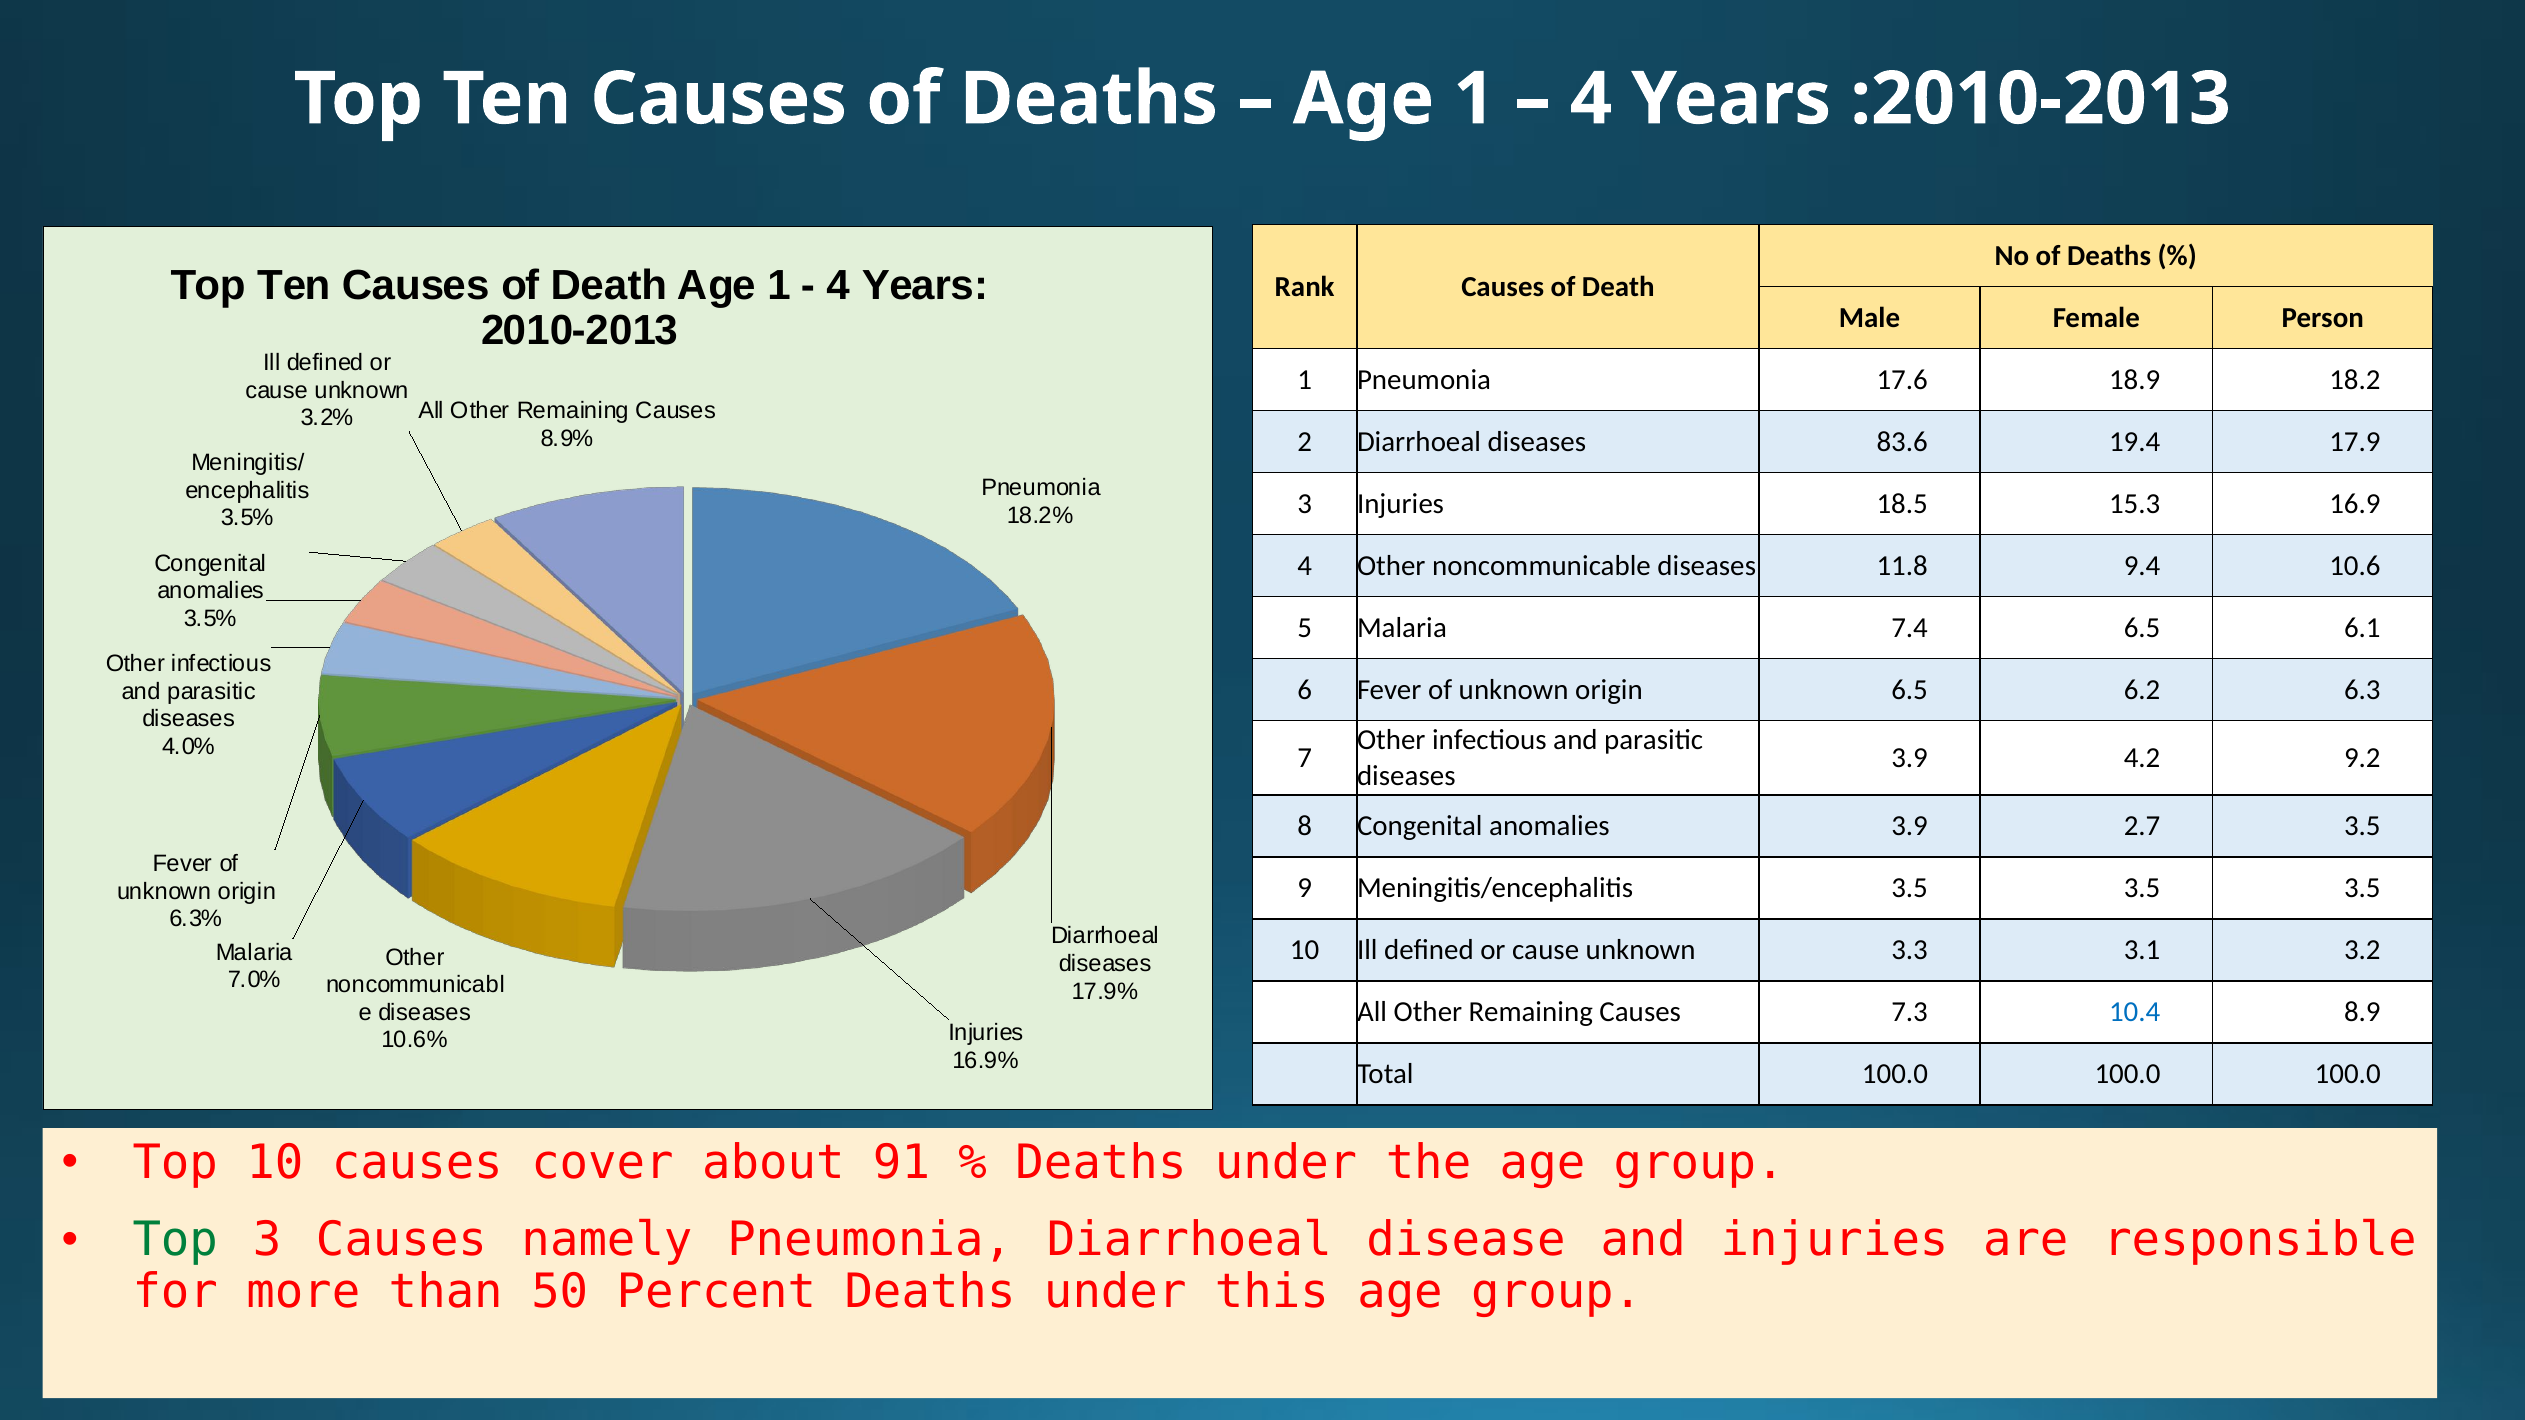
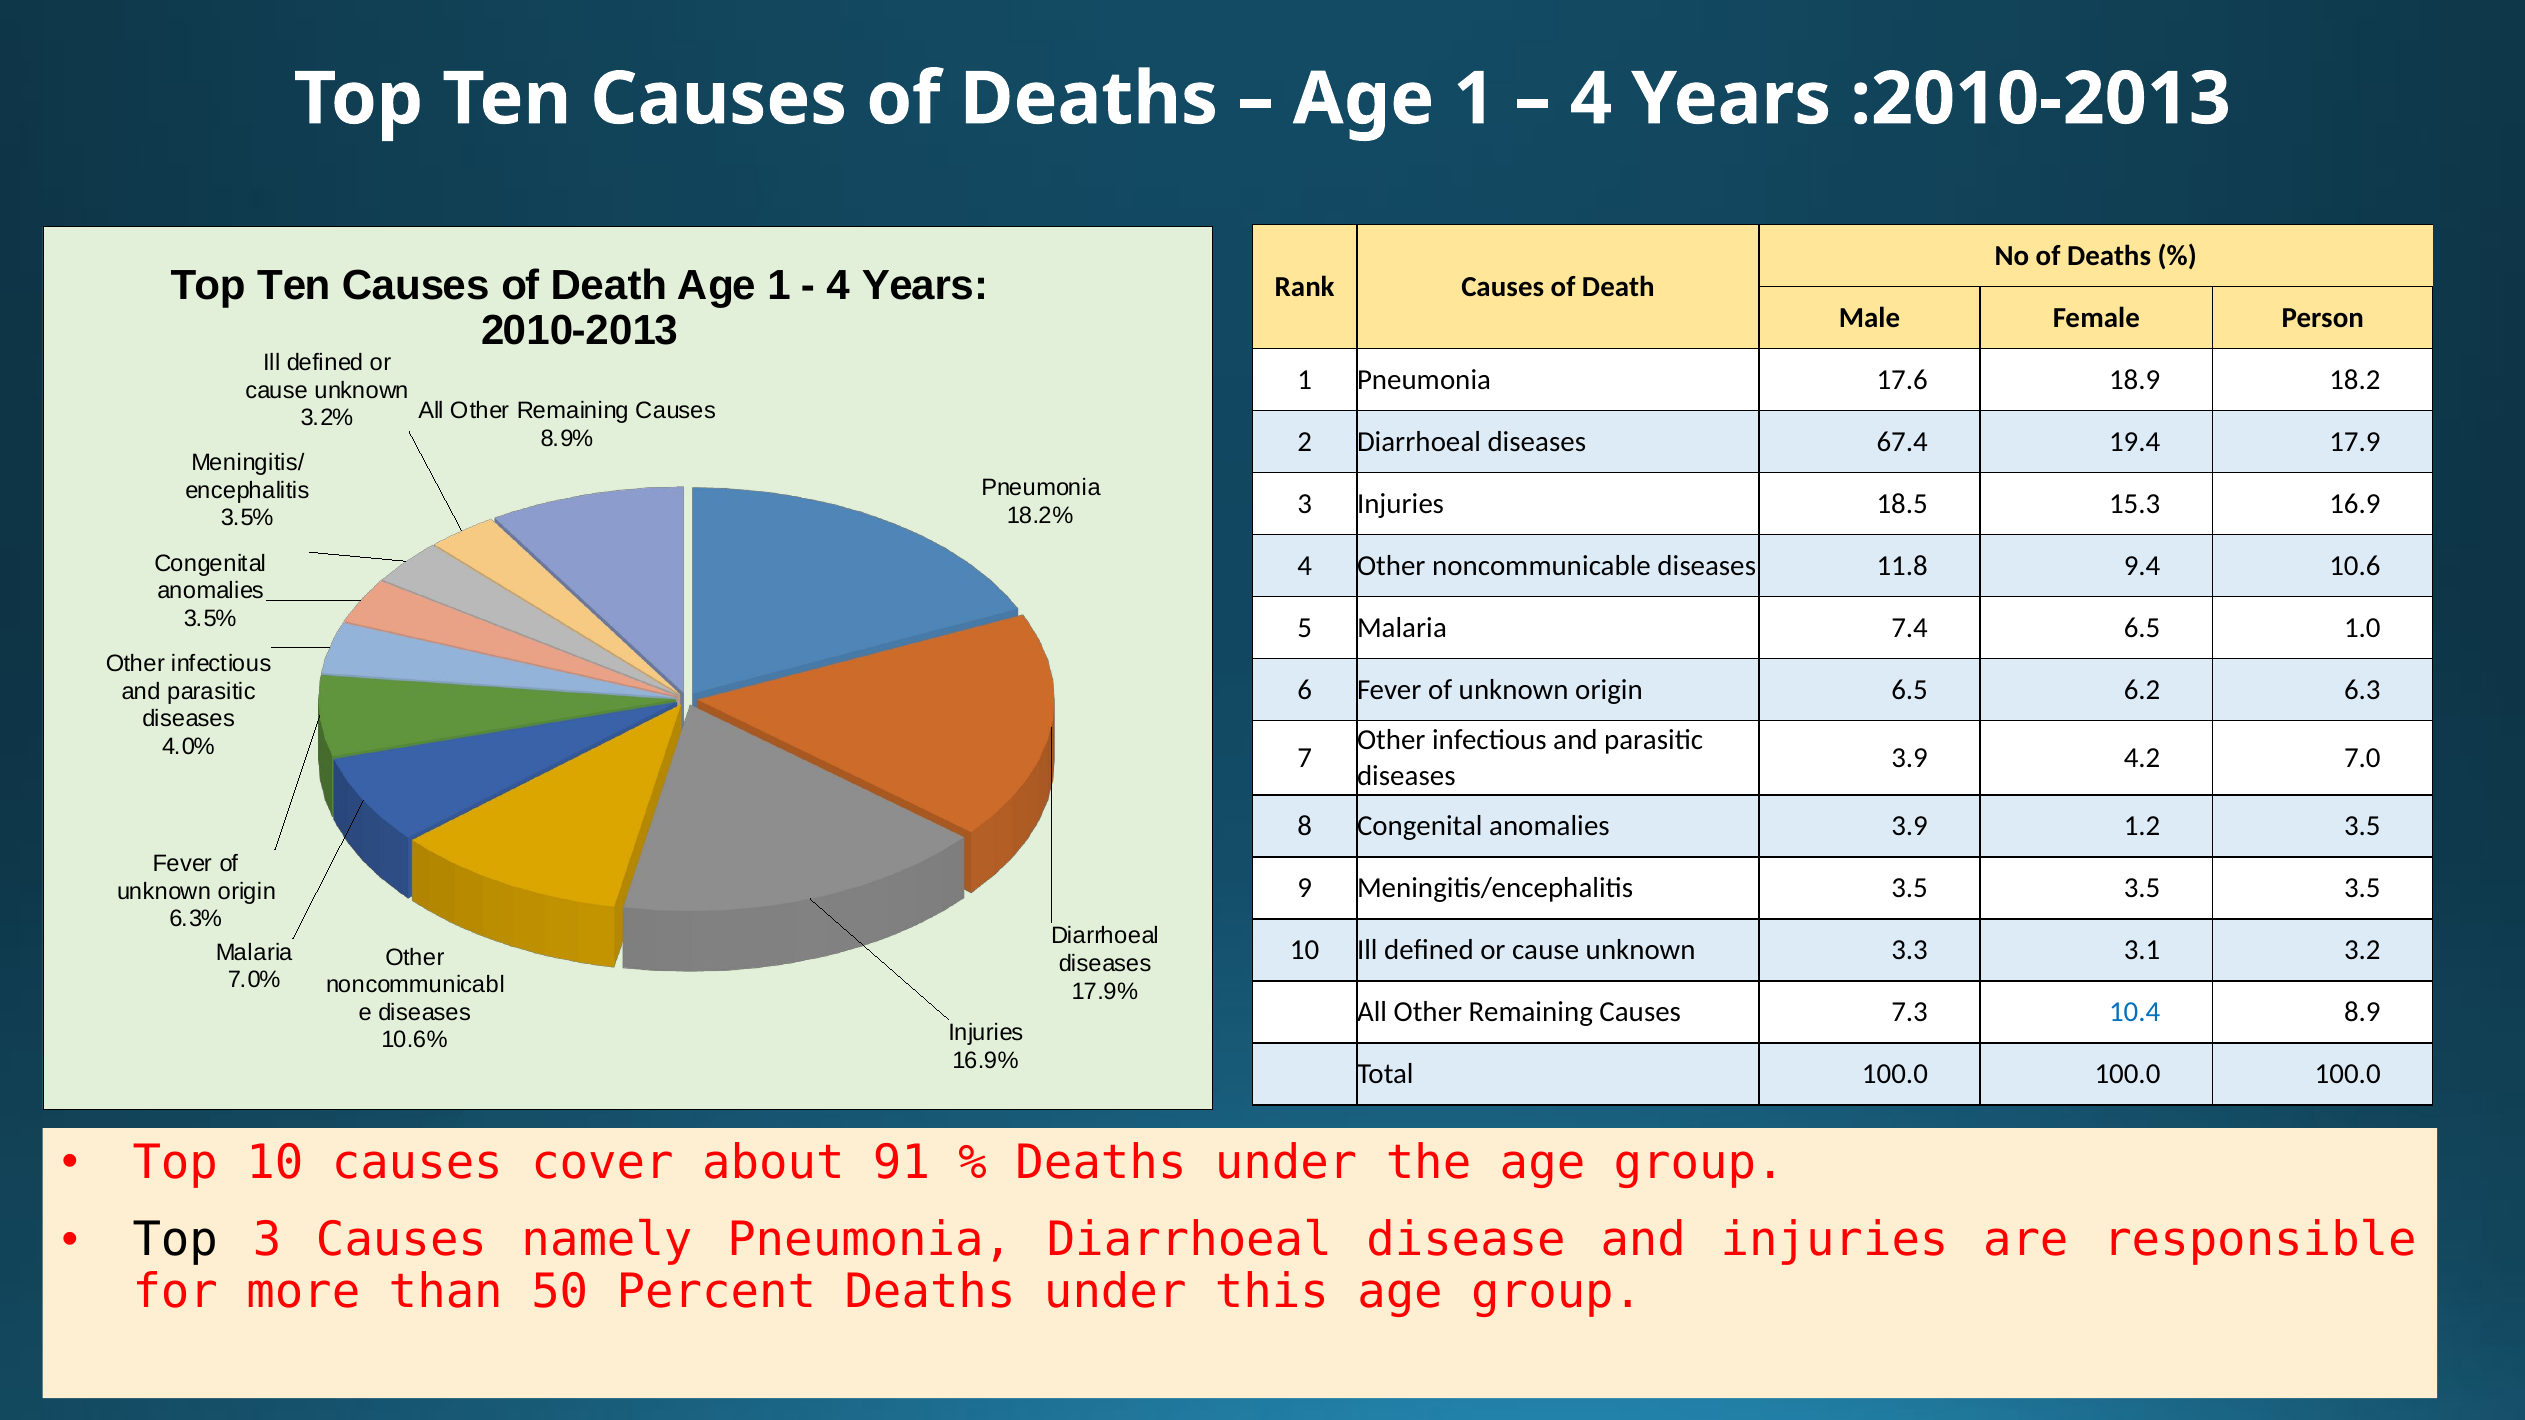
83.6: 83.6 -> 67.4
6.1: 6.1 -> 1.0
9.2: 9.2 -> 7.0
2.7: 2.7 -> 1.2
Top at (175, 1241) colour: green -> black
